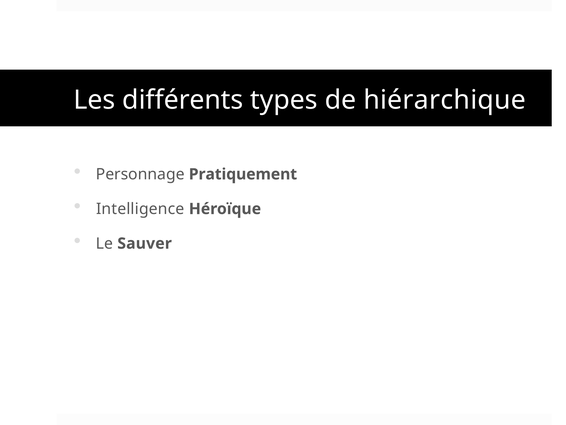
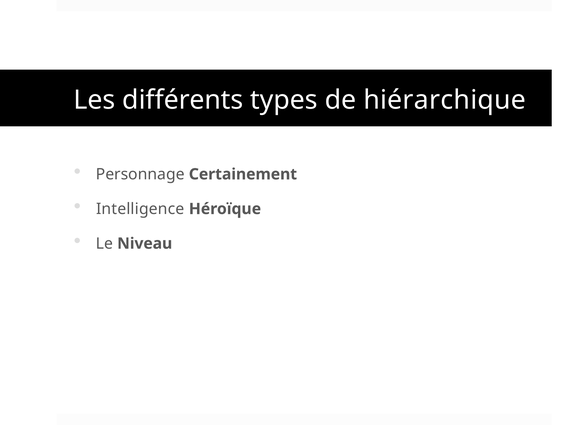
Pratiquement: Pratiquement -> Certainement
Sauver: Sauver -> Niveau
